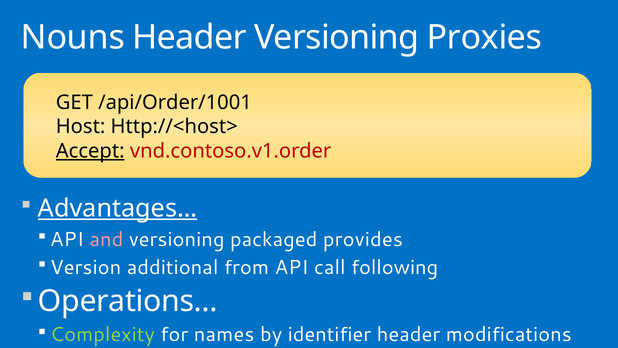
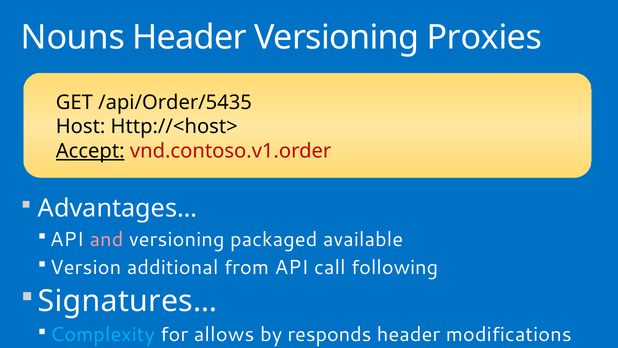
/api/Order/1001: /api/Order/1001 -> /api/Order/5435
Advantages… underline: present -> none
provides: provides -> available
Operations…: Operations… -> Signatures…
Complexity colour: light green -> light blue
names: names -> allows
identifier: identifier -> responds
